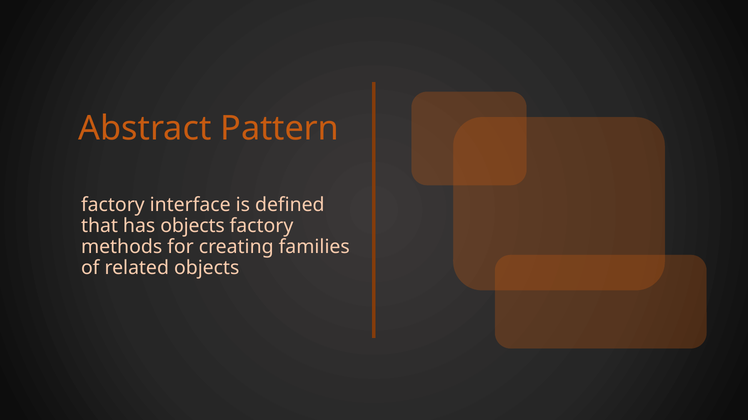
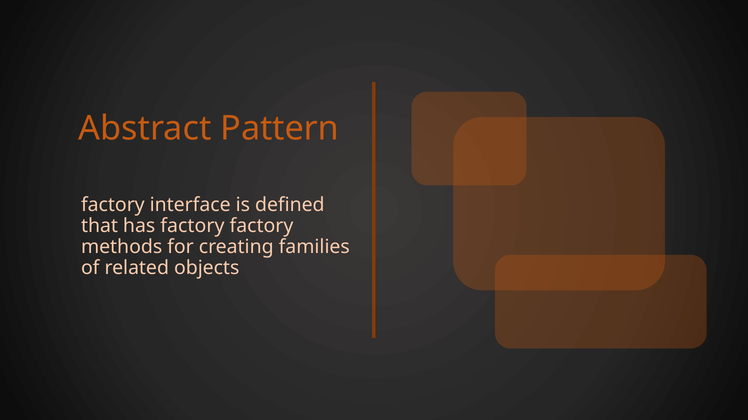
has objects: objects -> factory
